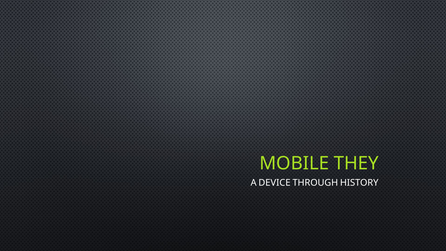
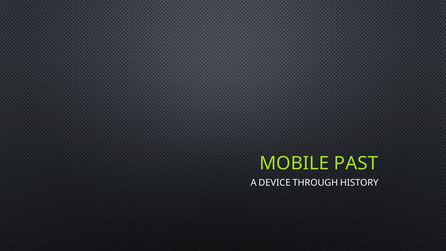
THEY: THEY -> PAST
